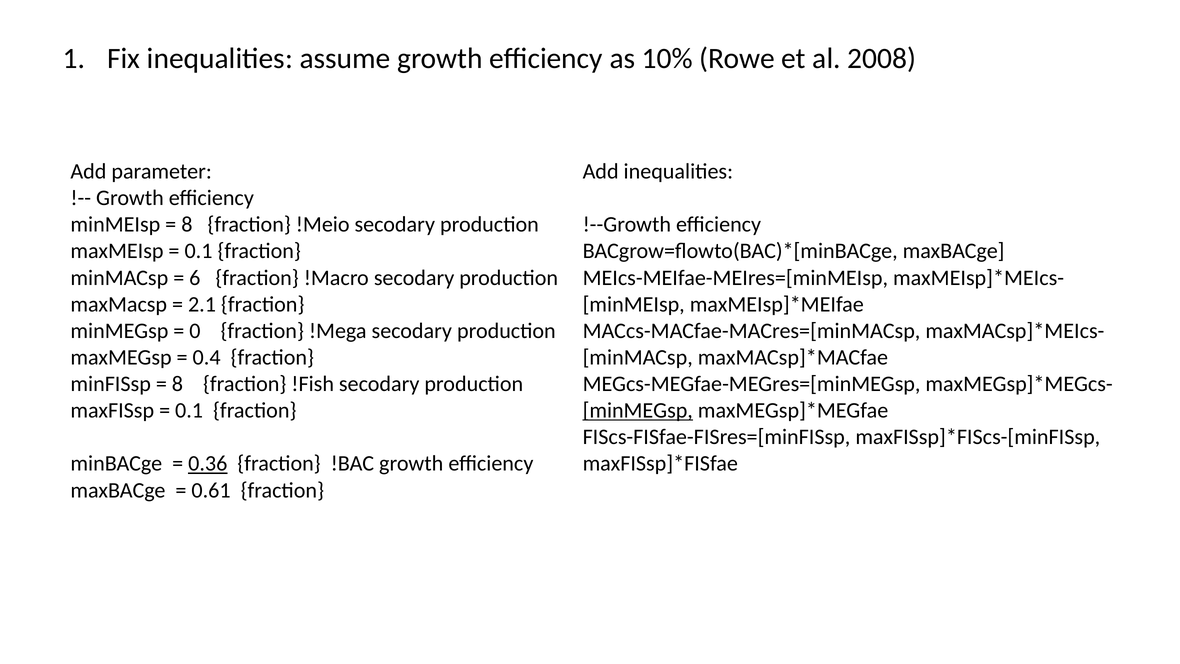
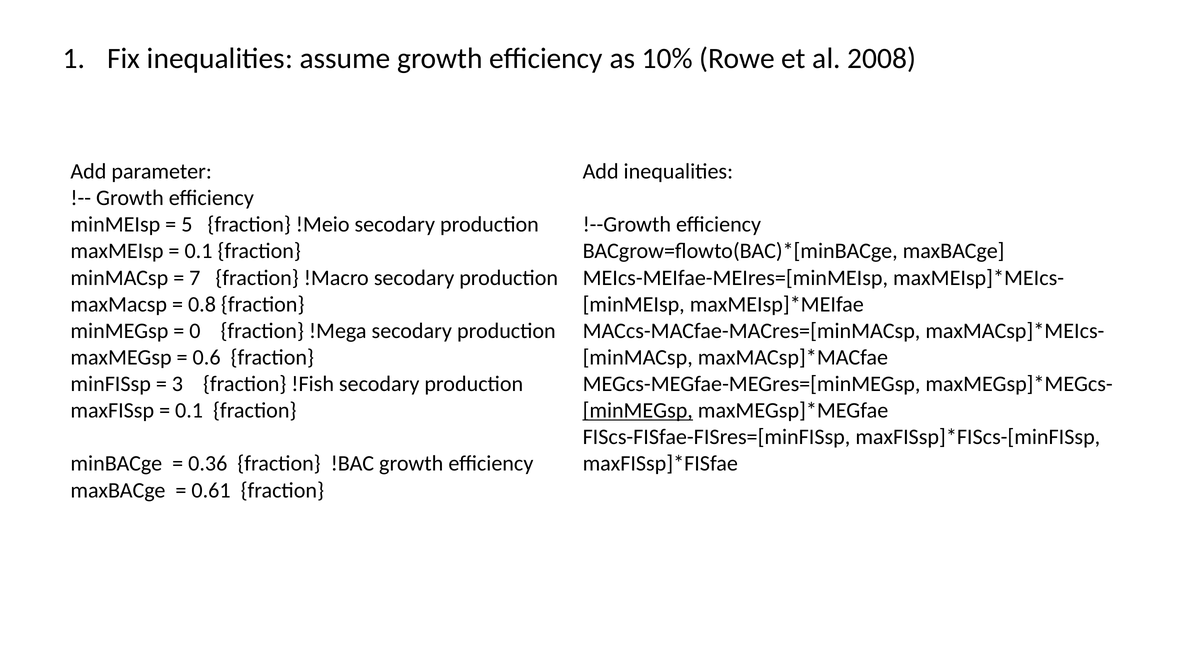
8 at (187, 225): 8 -> 5
6: 6 -> 7
2.1: 2.1 -> 0.8
0.4: 0.4 -> 0.6
8 at (177, 384): 8 -> 3
0.36 underline: present -> none
